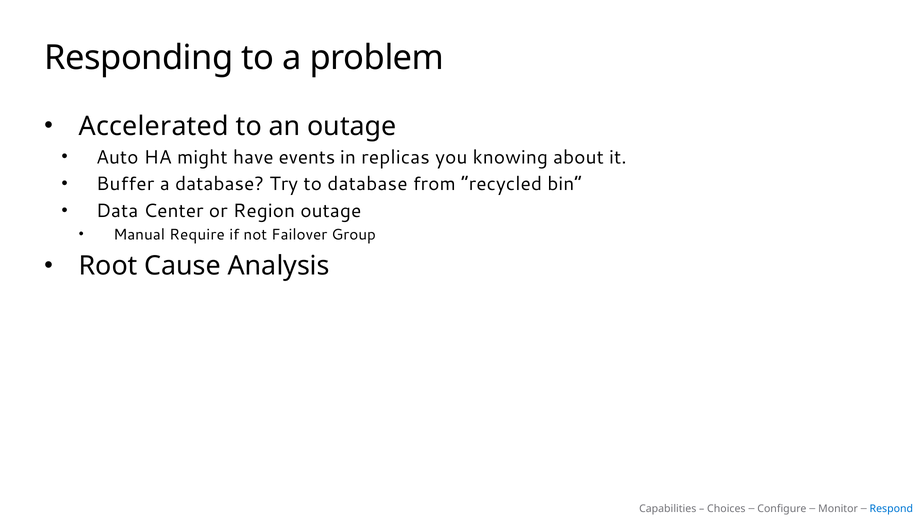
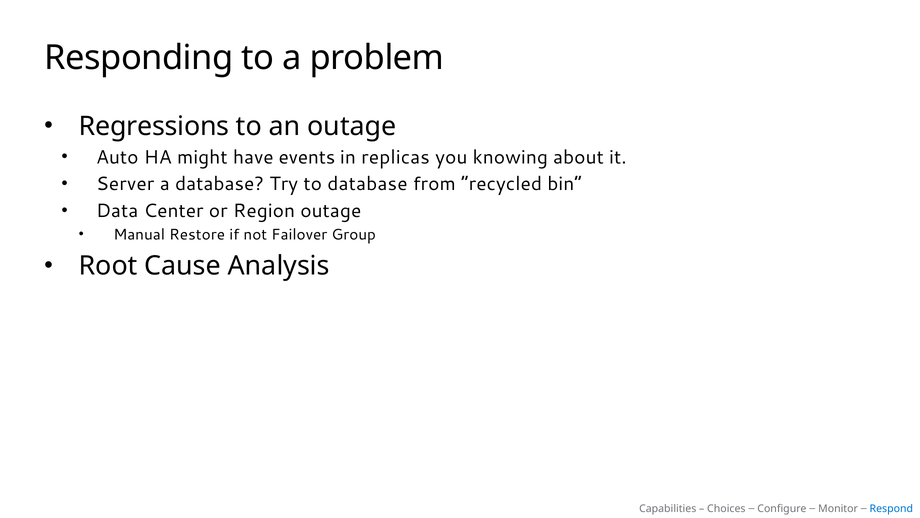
Accelerated: Accelerated -> Regressions
Buffer: Buffer -> Server
Require: Require -> Restore
